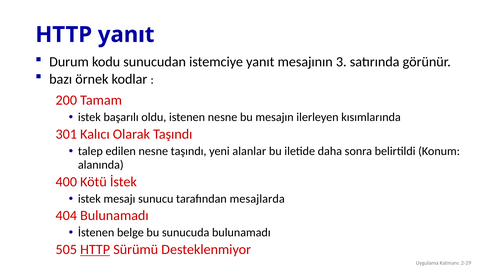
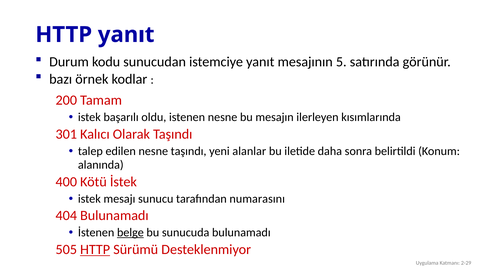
3: 3 -> 5
mesajlarda: mesajlarda -> numarasını
belge underline: none -> present
